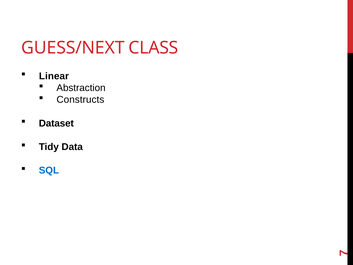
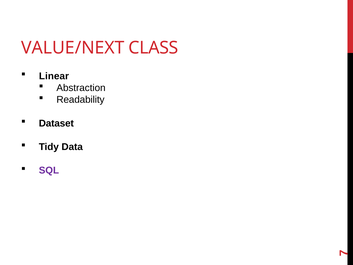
GUESS/NEXT: GUESS/NEXT -> VALUE/NEXT
Constructs: Constructs -> Readability
SQL colour: blue -> purple
